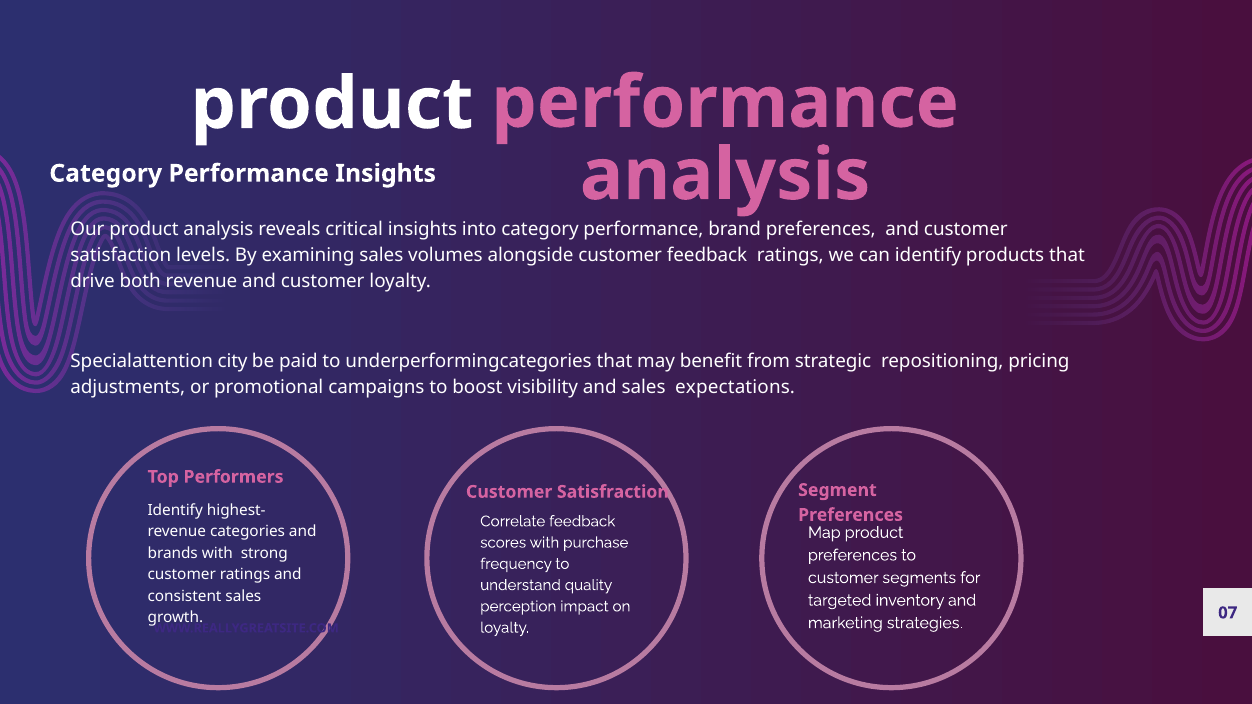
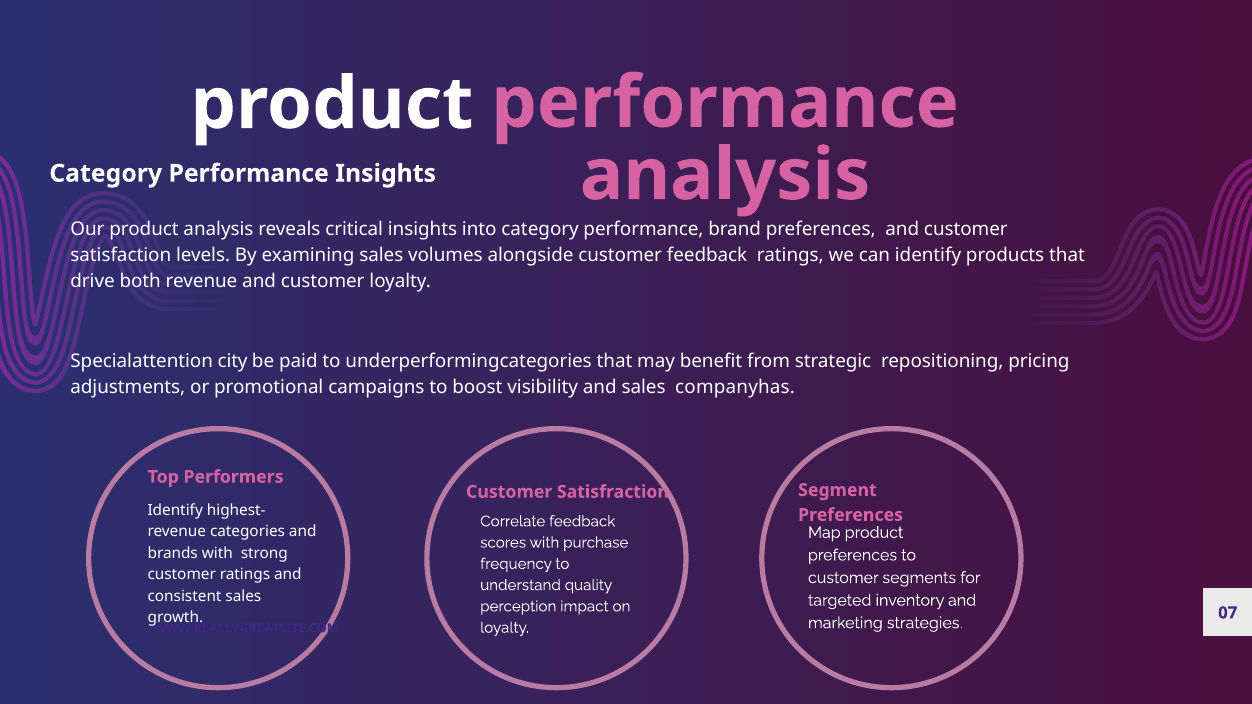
expectations: expectations -> companyhas
